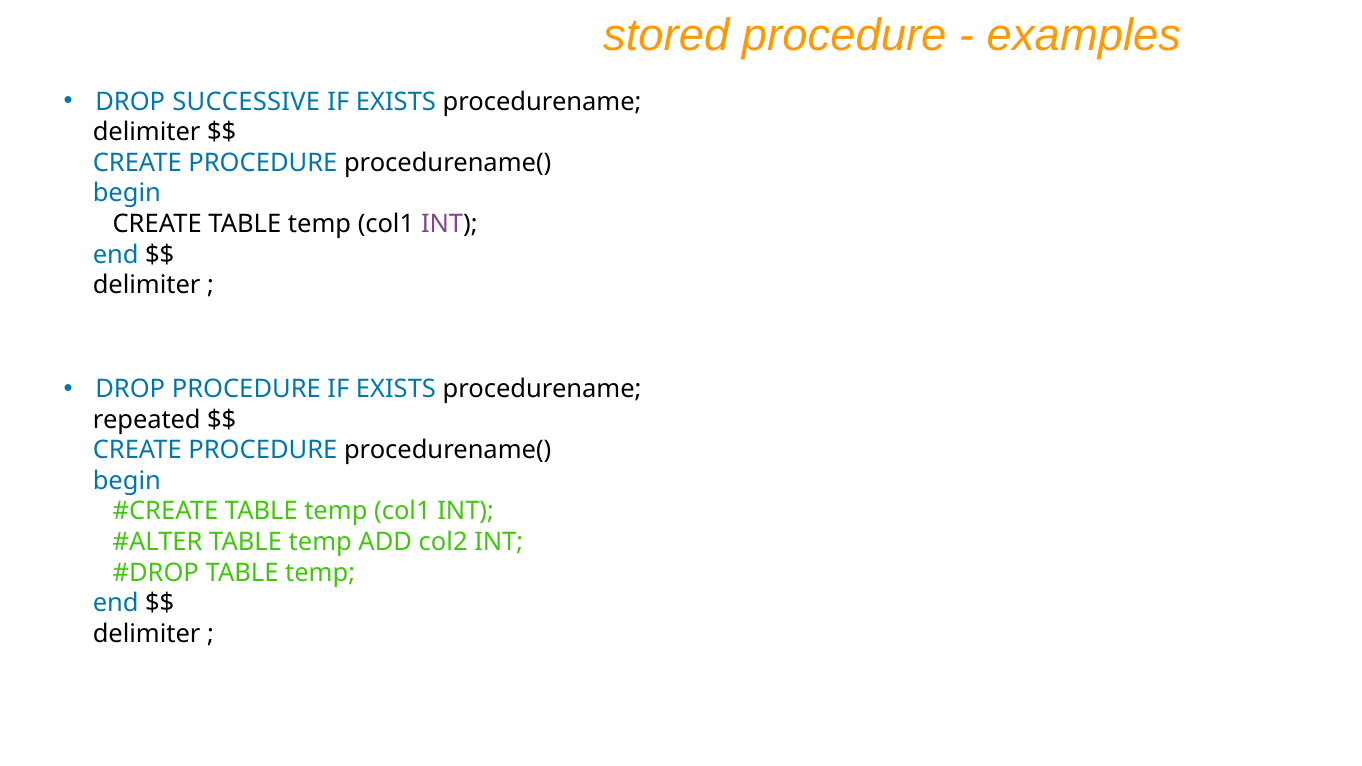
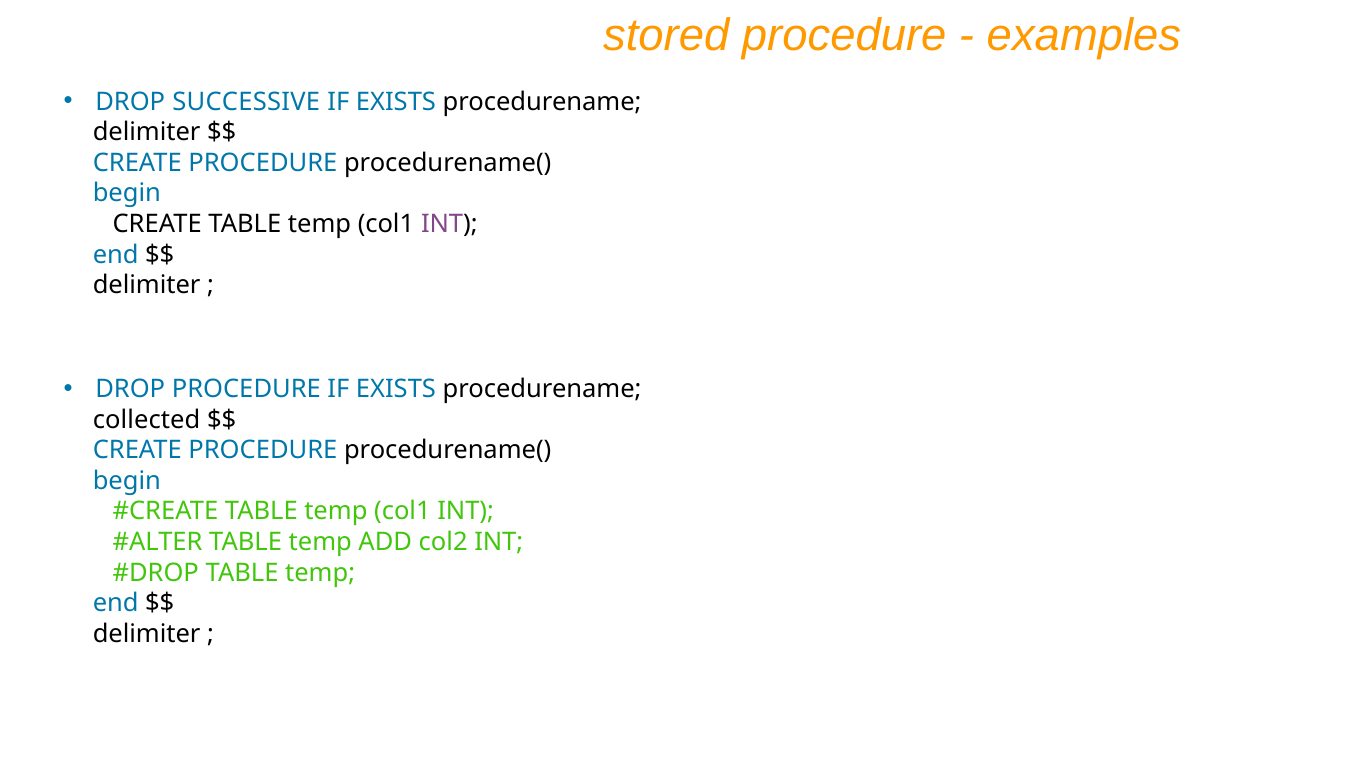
repeated: repeated -> collected
